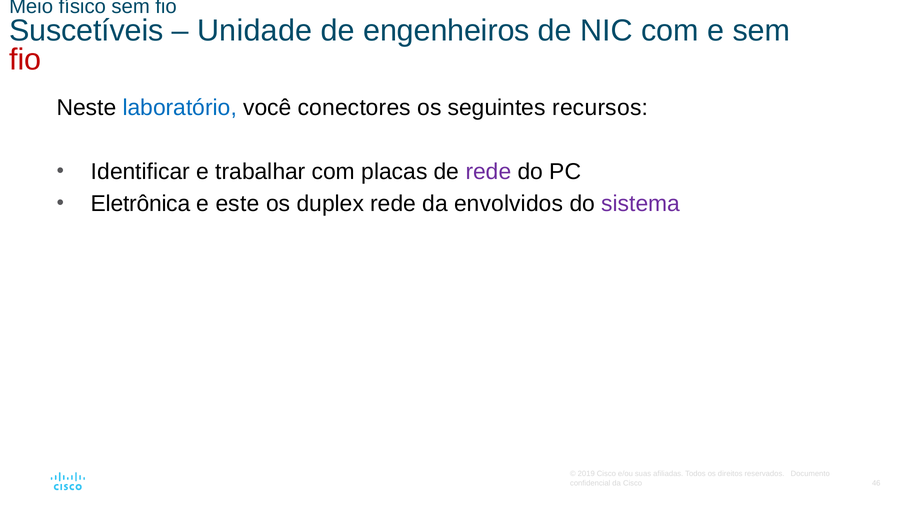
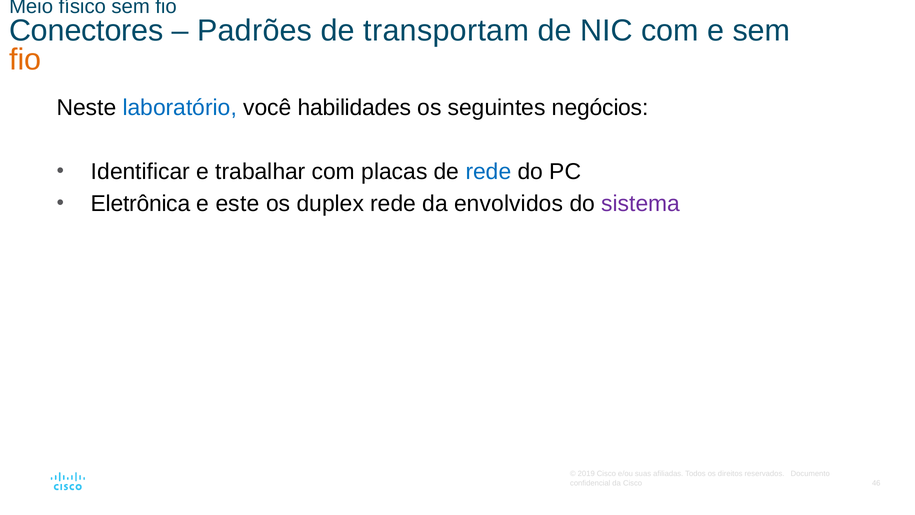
Suscetíveis: Suscetíveis -> Conectores
Unidade: Unidade -> Padrões
engenheiros: engenheiros -> transportam
fio at (25, 60) colour: red -> orange
conectores: conectores -> habilidades
recursos: recursos -> negócios
rede at (488, 172) colour: purple -> blue
